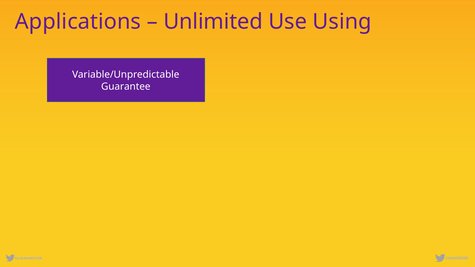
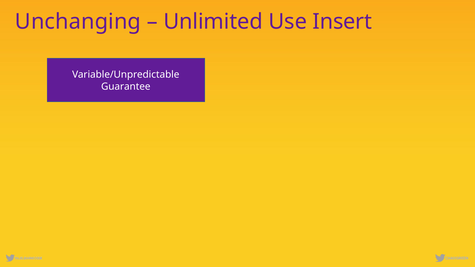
Applications: Applications -> Unchanging
Using: Using -> Insert
